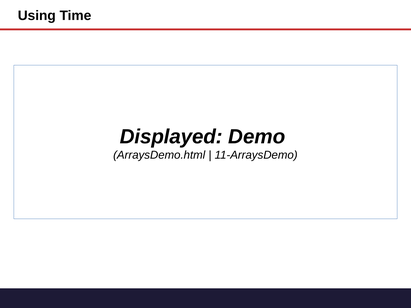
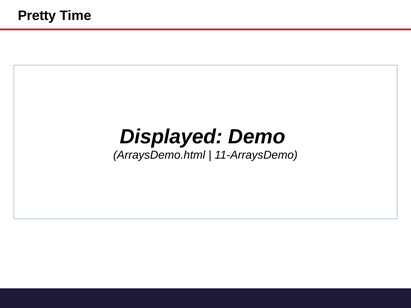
Using: Using -> Pretty
